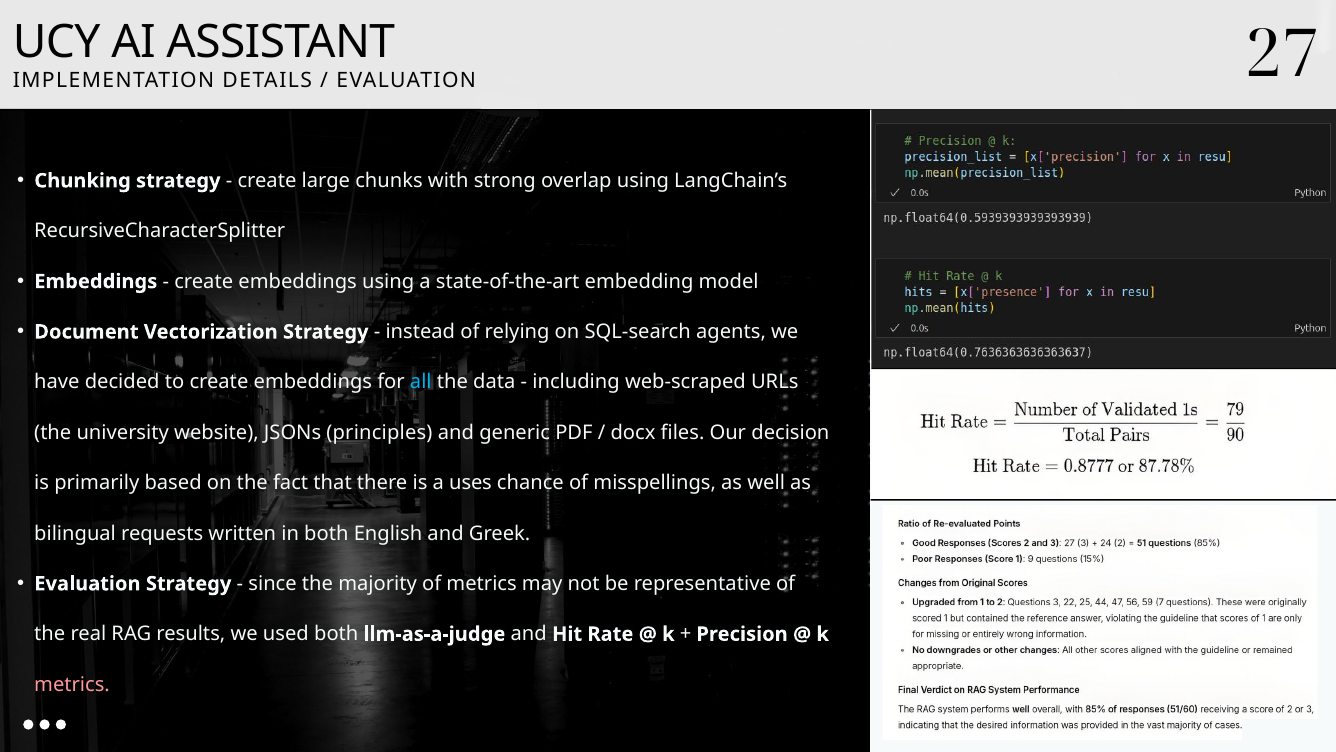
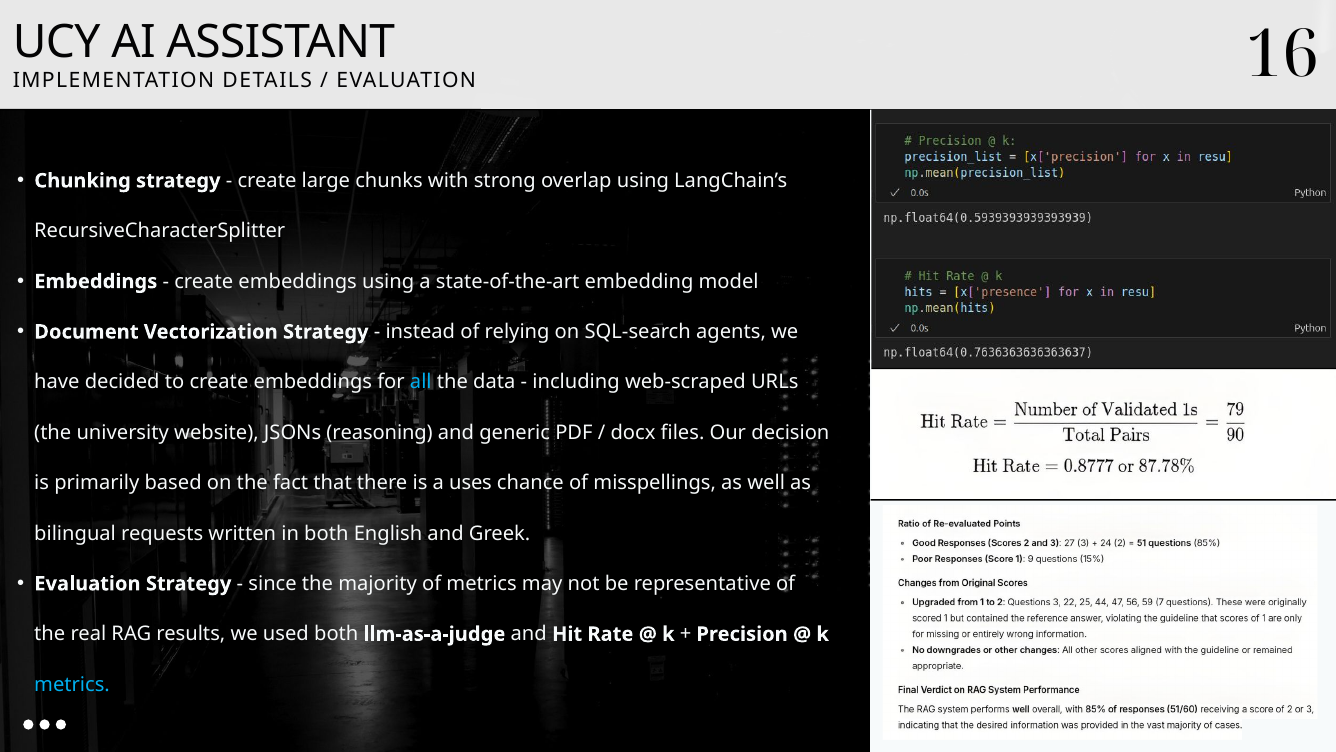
27: 27 -> 16
principles: principles -> reasoning
metrics at (72, 684) colour: pink -> light blue
